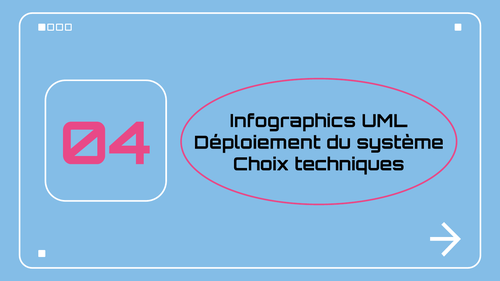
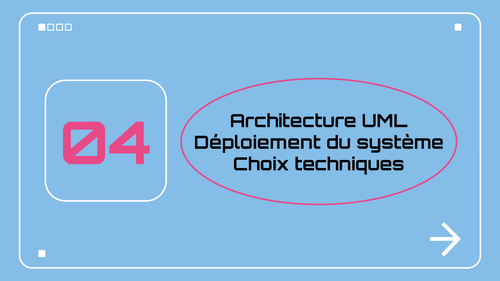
Infographics: Infographics -> Architecture
